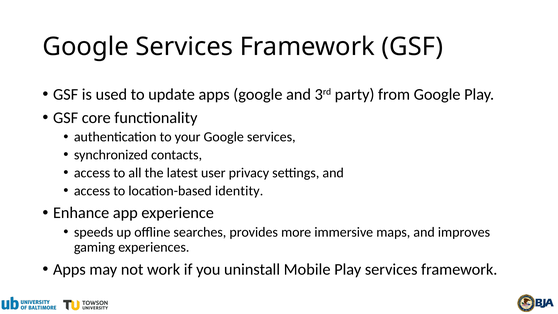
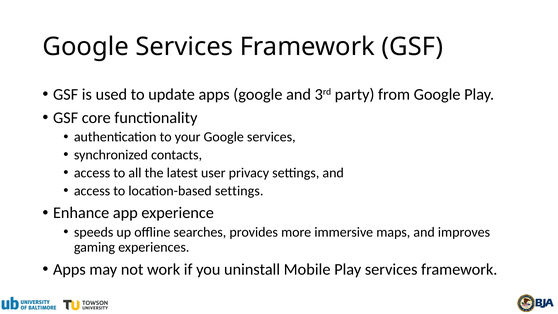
location-based identity: identity -> settings
